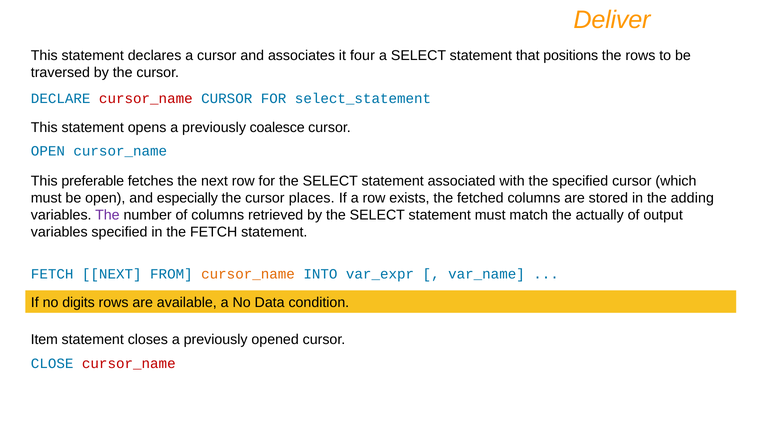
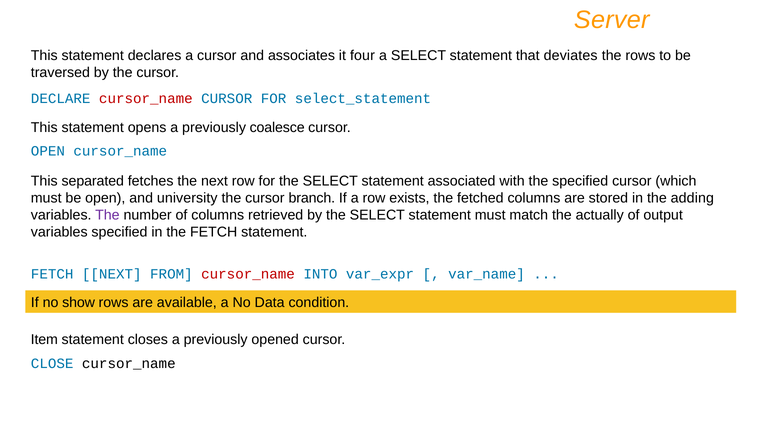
Deliver: Deliver -> Server
positions: positions -> deviates
preferable: preferable -> separated
especially: especially -> university
places: places -> branch
cursor_name at (248, 274) colour: orange -> red
digits: digits -> show
cursor_name at (129, 363) colour: red -> black
